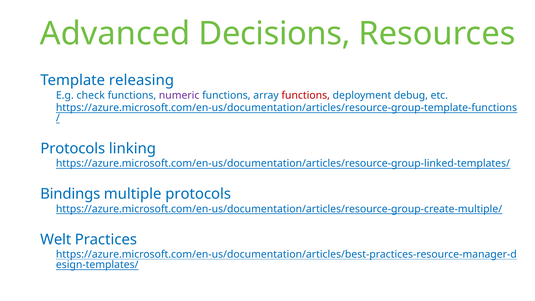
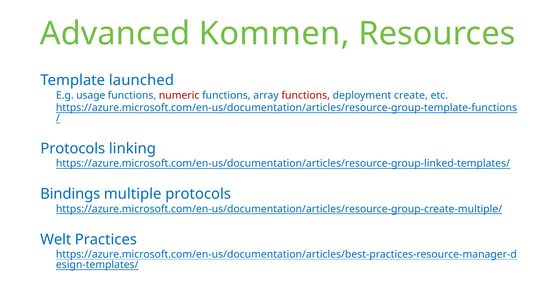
Decisions: Decisions -> Kommen
releasing: releasing -> launched
check: check -> usage
numeric colour: purple -> red
debug: debug -> create
